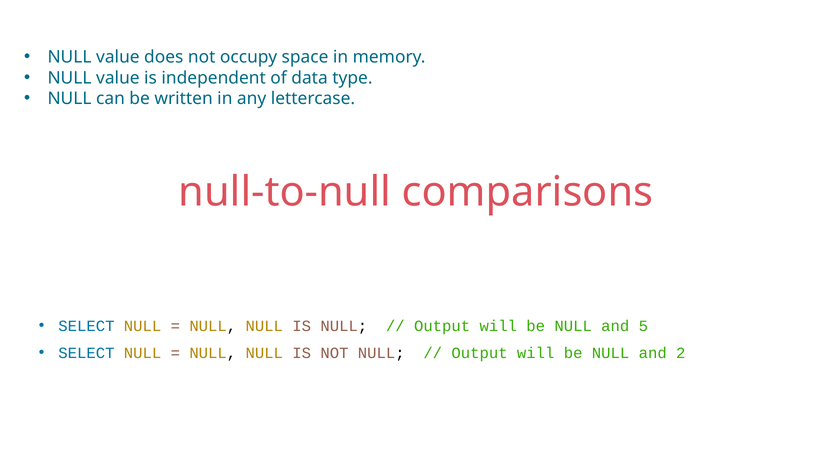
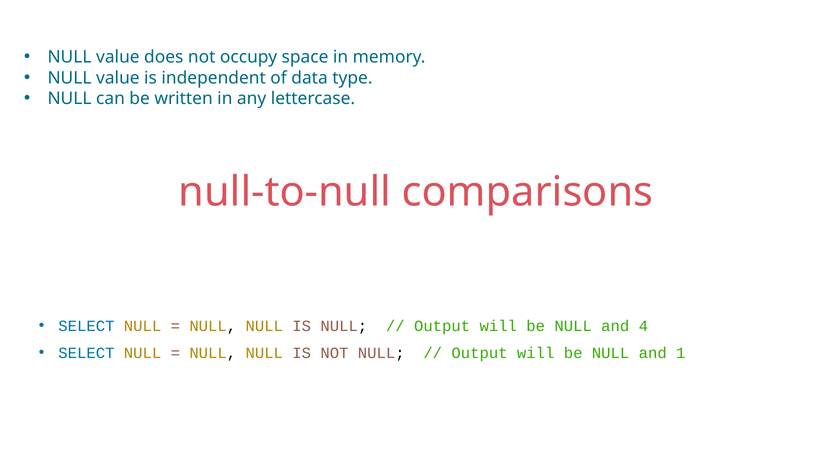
5: 5 -> 4
2: 2 -> 1
